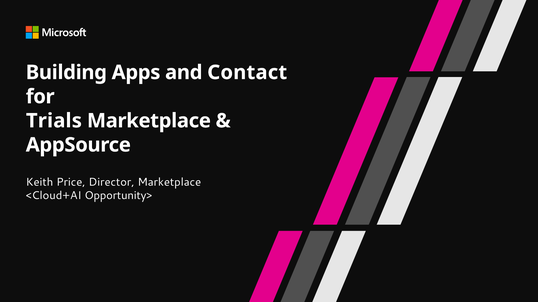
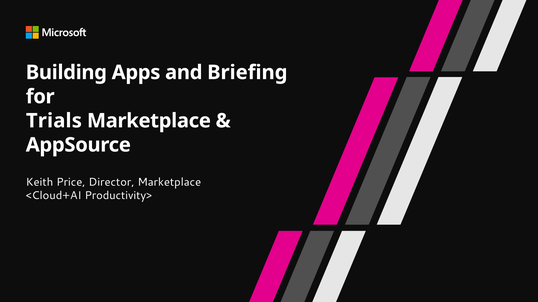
Contact: Contact -> Briefing
Opportunity>: Opportunity> -> Productivity>
